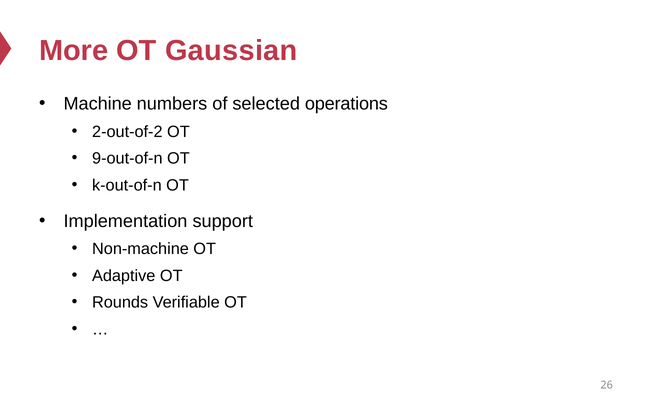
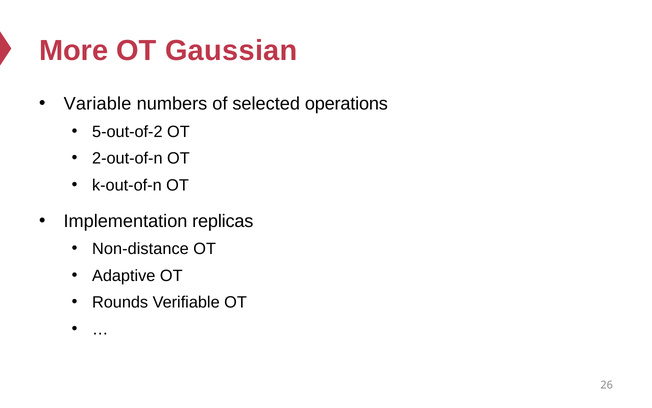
Machine: Machine -> Variable
2-out-of-2: 2-out-of-2 -> 5-out-of-2
9-out-of-n: 9-out-of-n -> 2-out-of-n
support: support -> replicas
Non-machine: Non-machine -> Non-distance
